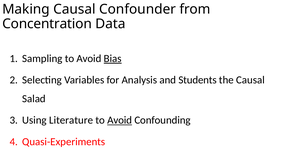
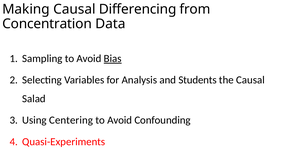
Confounder: Confounder -> Differencing
Literature: Literature -> Centering
Avoid at (120, 120) underline: present -> none
